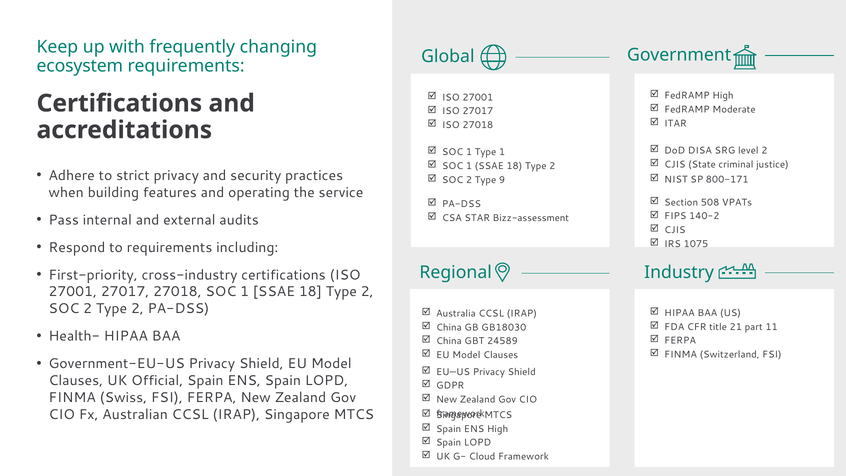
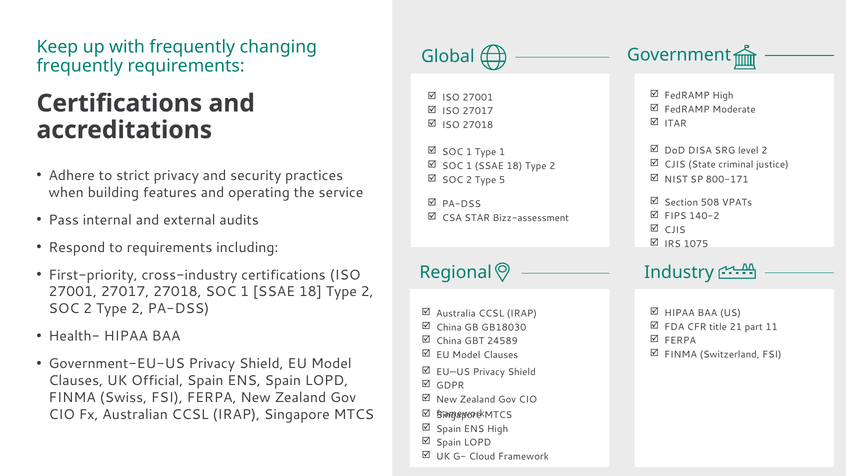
ecosystem at (80, 66): ecosystem -> frequently
9: 9 -> 5
